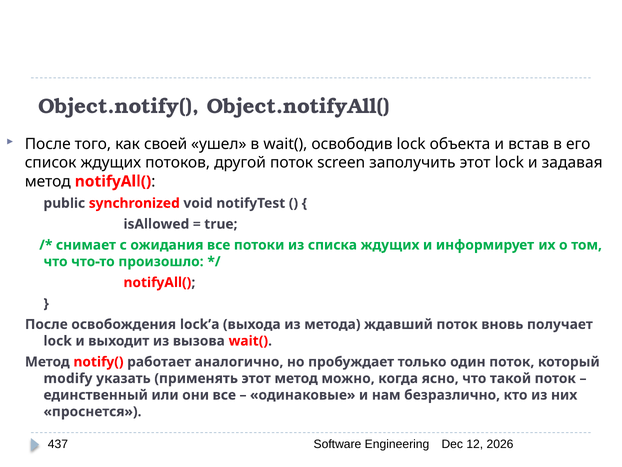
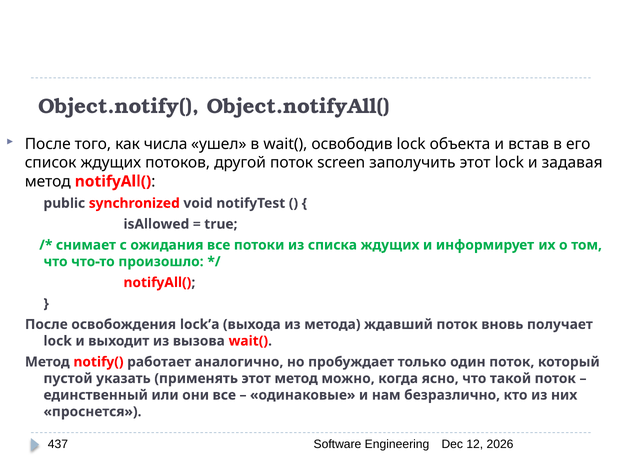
своей: своей -> числа
modify: modify -> пустой
